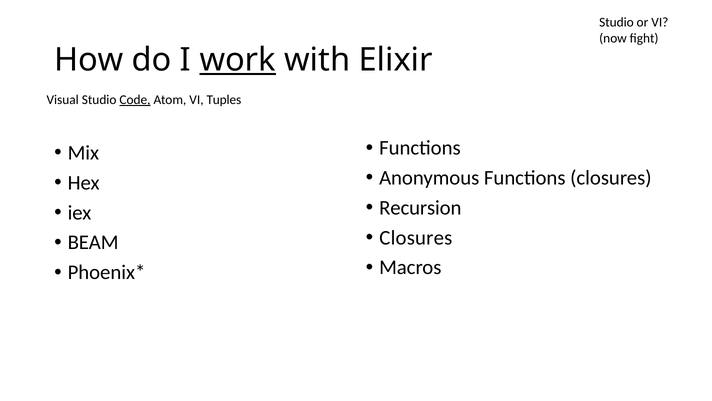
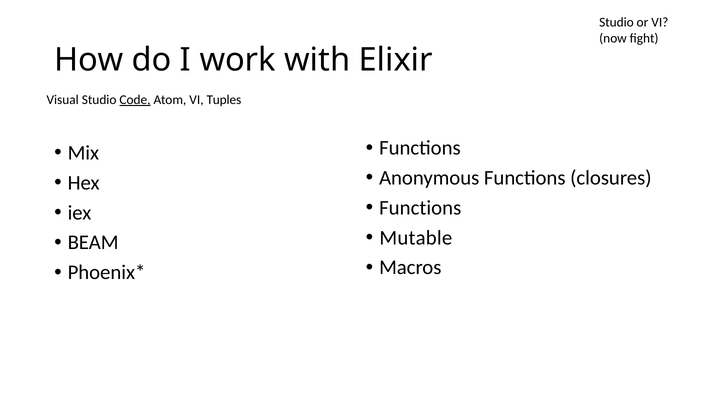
work underline: present -> none
Recursion at (420, 208): Recursion -> Functions
Closures at (416, 237): Closures -> Mutable
